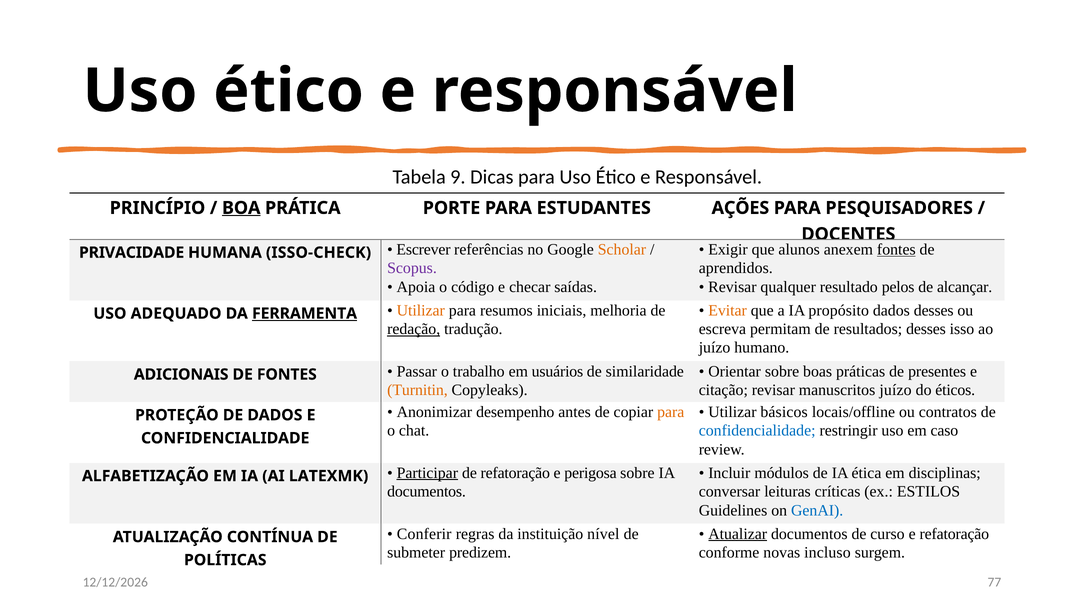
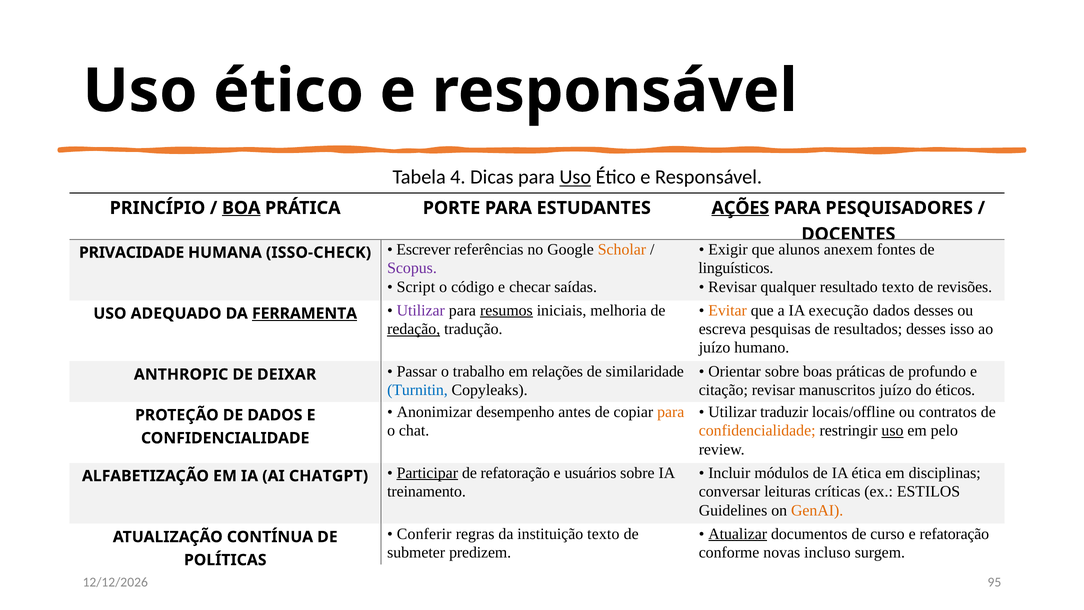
9: 9 -> 4
Uso at (575, 177) underline: none -> present
AÇÕES underline: none -> present
fontes at (896, 249) underline: present -> none
aprendidos: aprendidos -> linguísticos
Apoia: Apoia -> Script
resultado pelos: pelos -> texto
alcançar: alcançar -> revisões
propósito: propósito -> execução
Utilizar at (421, 310) colour: orange -> purple
resumos underline: none -> present
permitam: permitam -> pesquisas
presentes: presentes -> profundo
ADICIONAIS: ADICIONAIS -> ANTHROPIC
DE FONTES: FONTES -> DEIXAR
usuários: usuários -> relações
Turnitin colour: orange -> blue
básicos: básicos -> traduzir
confidencialidade at (757, 430) colour: blue -> orange
uso at (892, 430) underline: none -> present
caso: caso -> pelo
LATEXMK: LATEXMK -> CHATGPT
perigosa: perigosa -> usuários
documentos at (427, 491): documentos -> treinamento
GenAI colour: blue -> orange
instituição nível: nível -> texto
77: 77 -> 95
